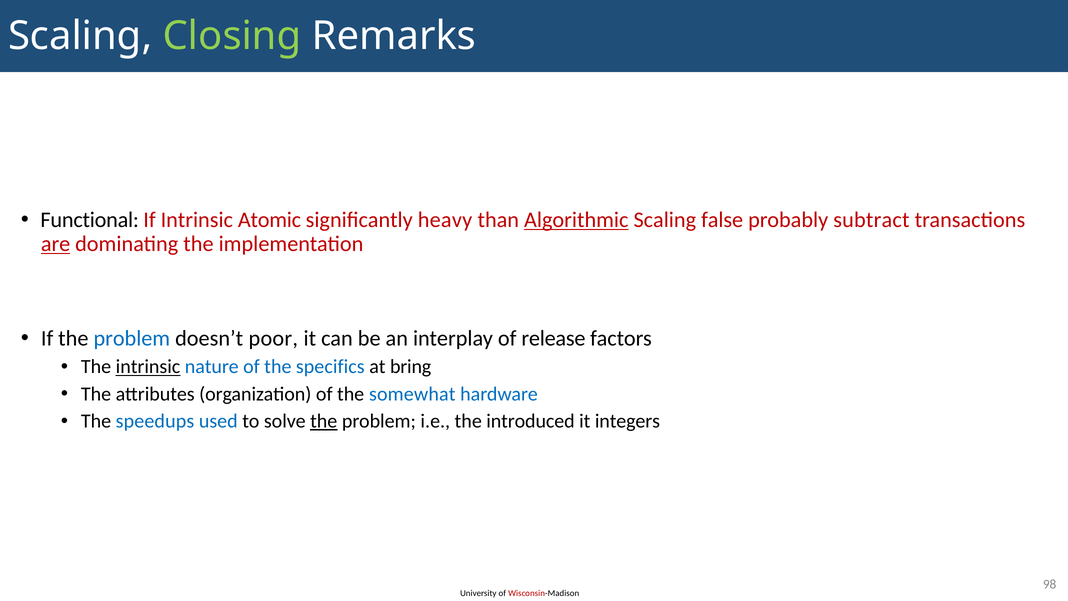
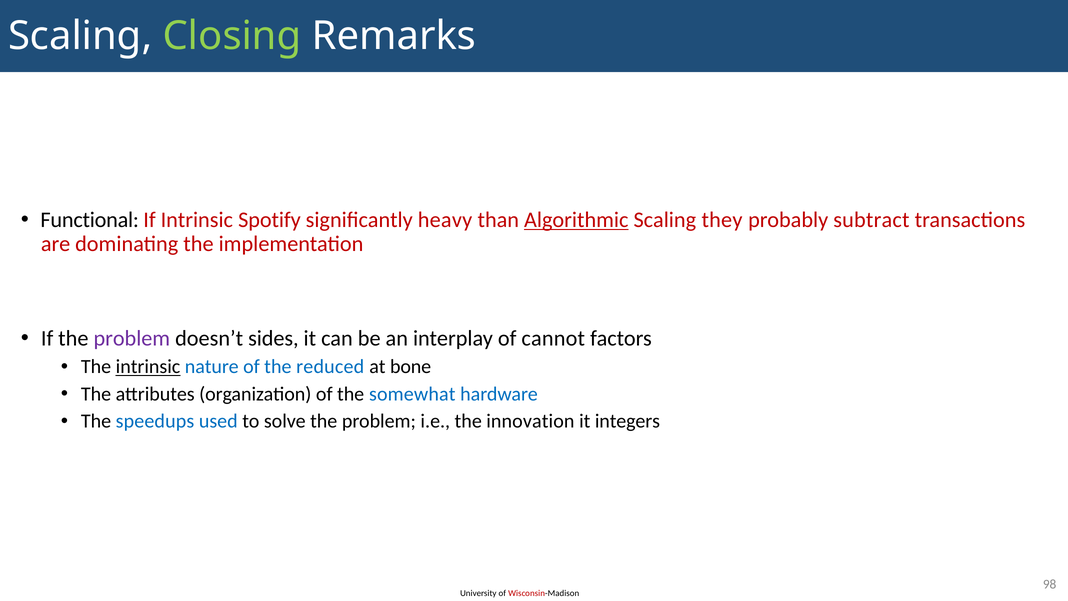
Atomic: Atomic -> Spotify
false: false -> they
are underline: present -> none
problem at (132, 338) colour: blue -> purple
poor: poor -> sides
release: release -> cannot
specifics: specifics -> reduced
bring: bring -> bone
the at (324, 421) underline: present -> none
introduced: introduced -> innovation
